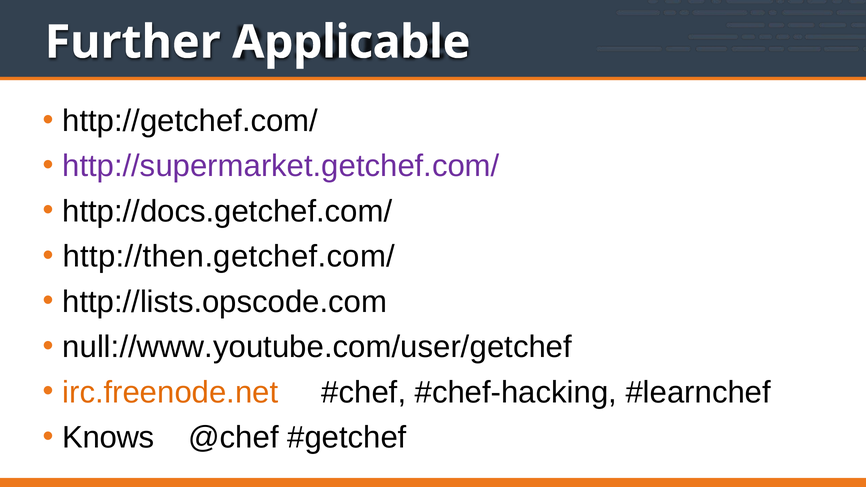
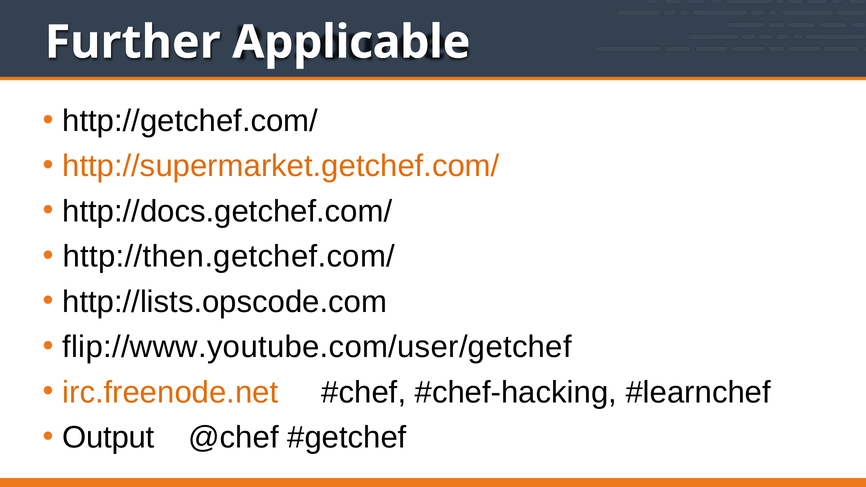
http://supermarket.getchef.com/ colour: purple -> orange
null://www.youtube.com/user/getchef: null://www.youtube.com/user/getchef -> flip://www.youtube.com/user/getchef
Knows: Knows -> Output
